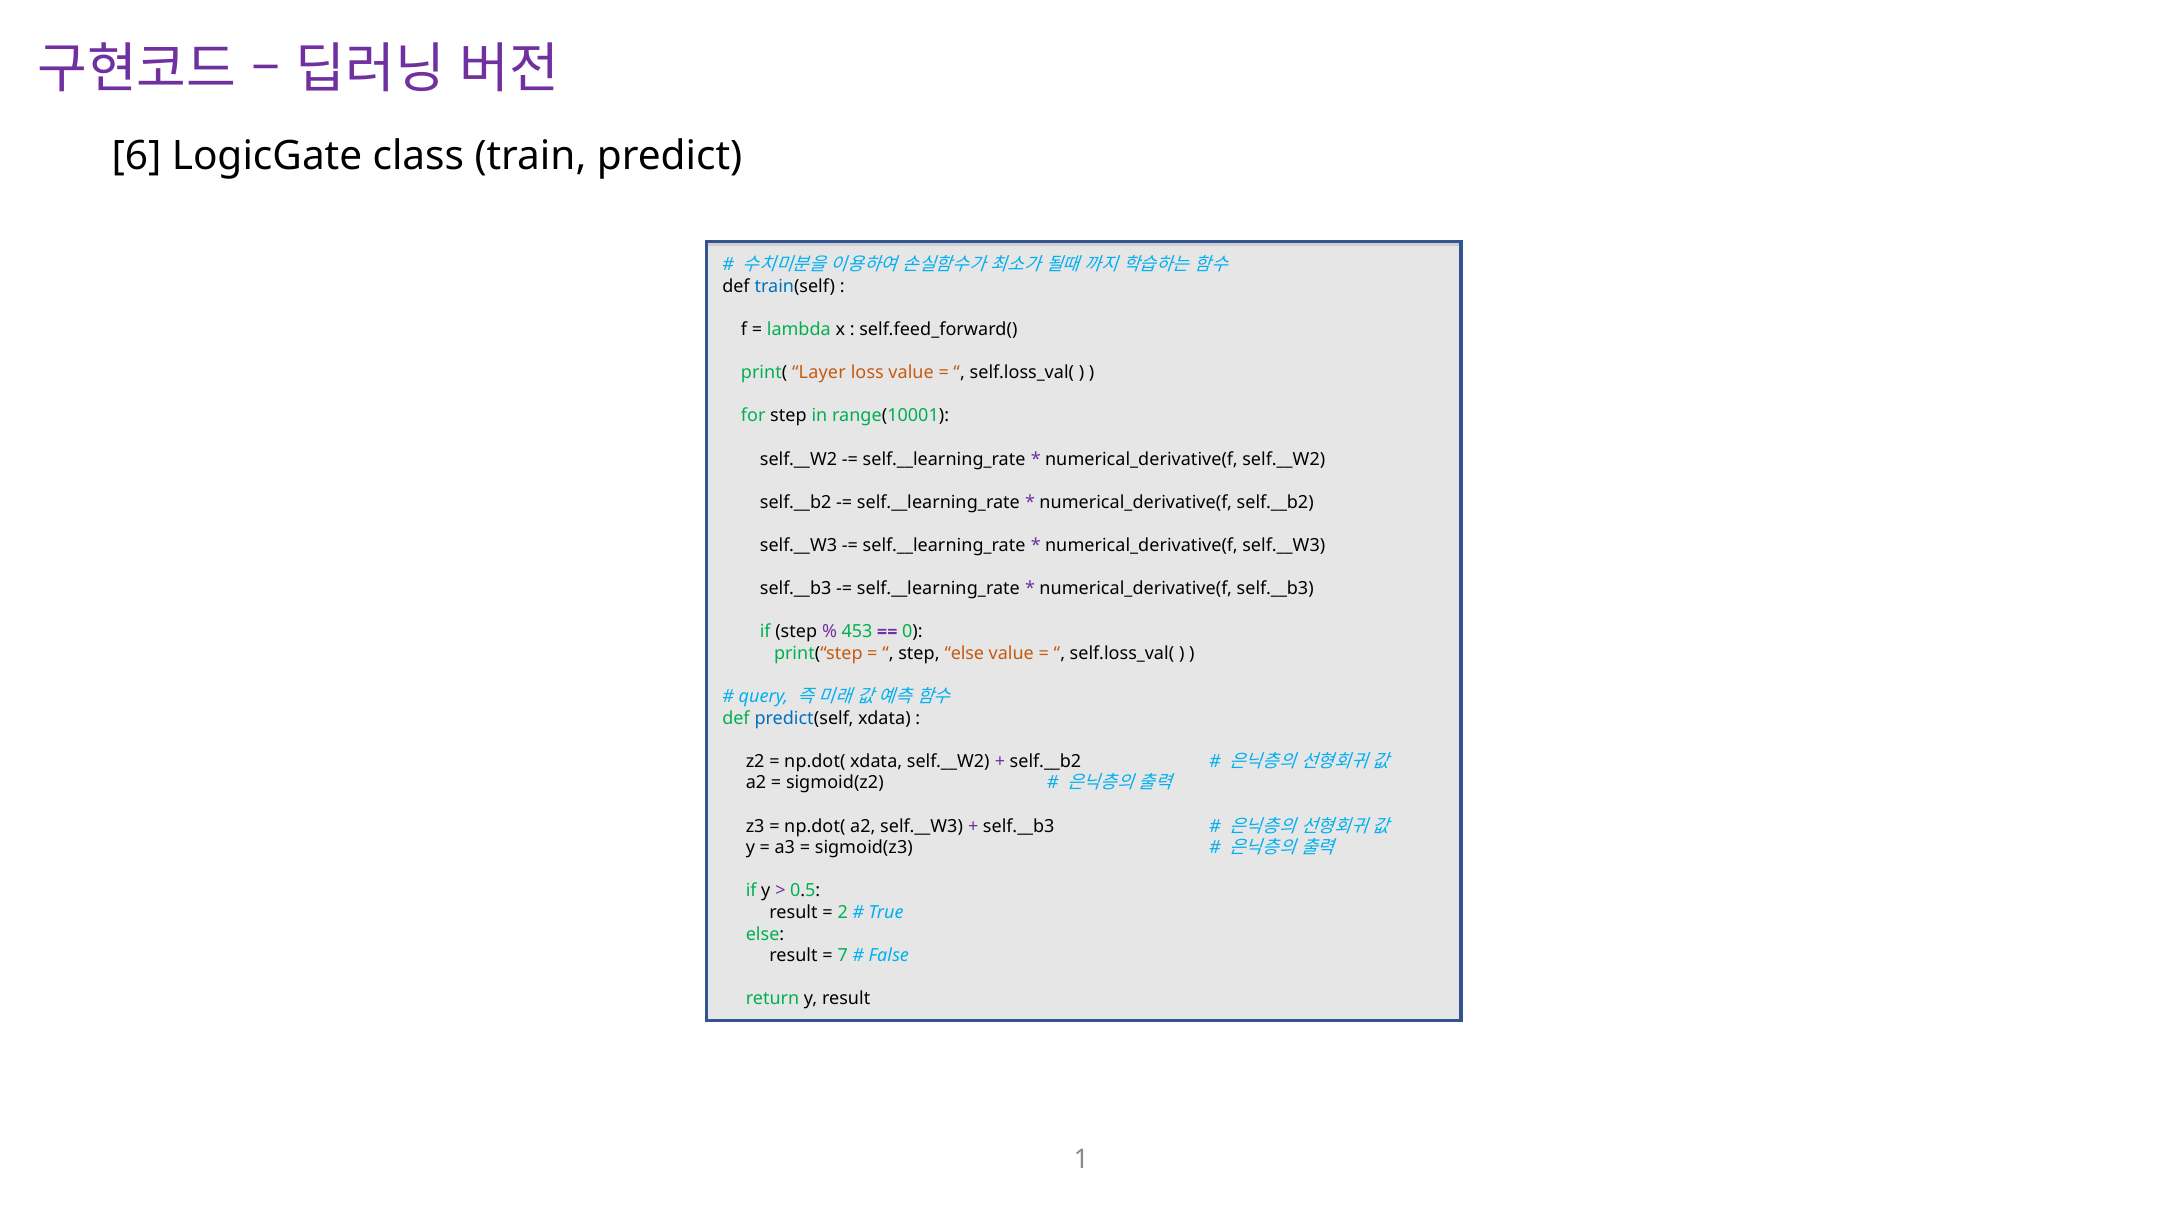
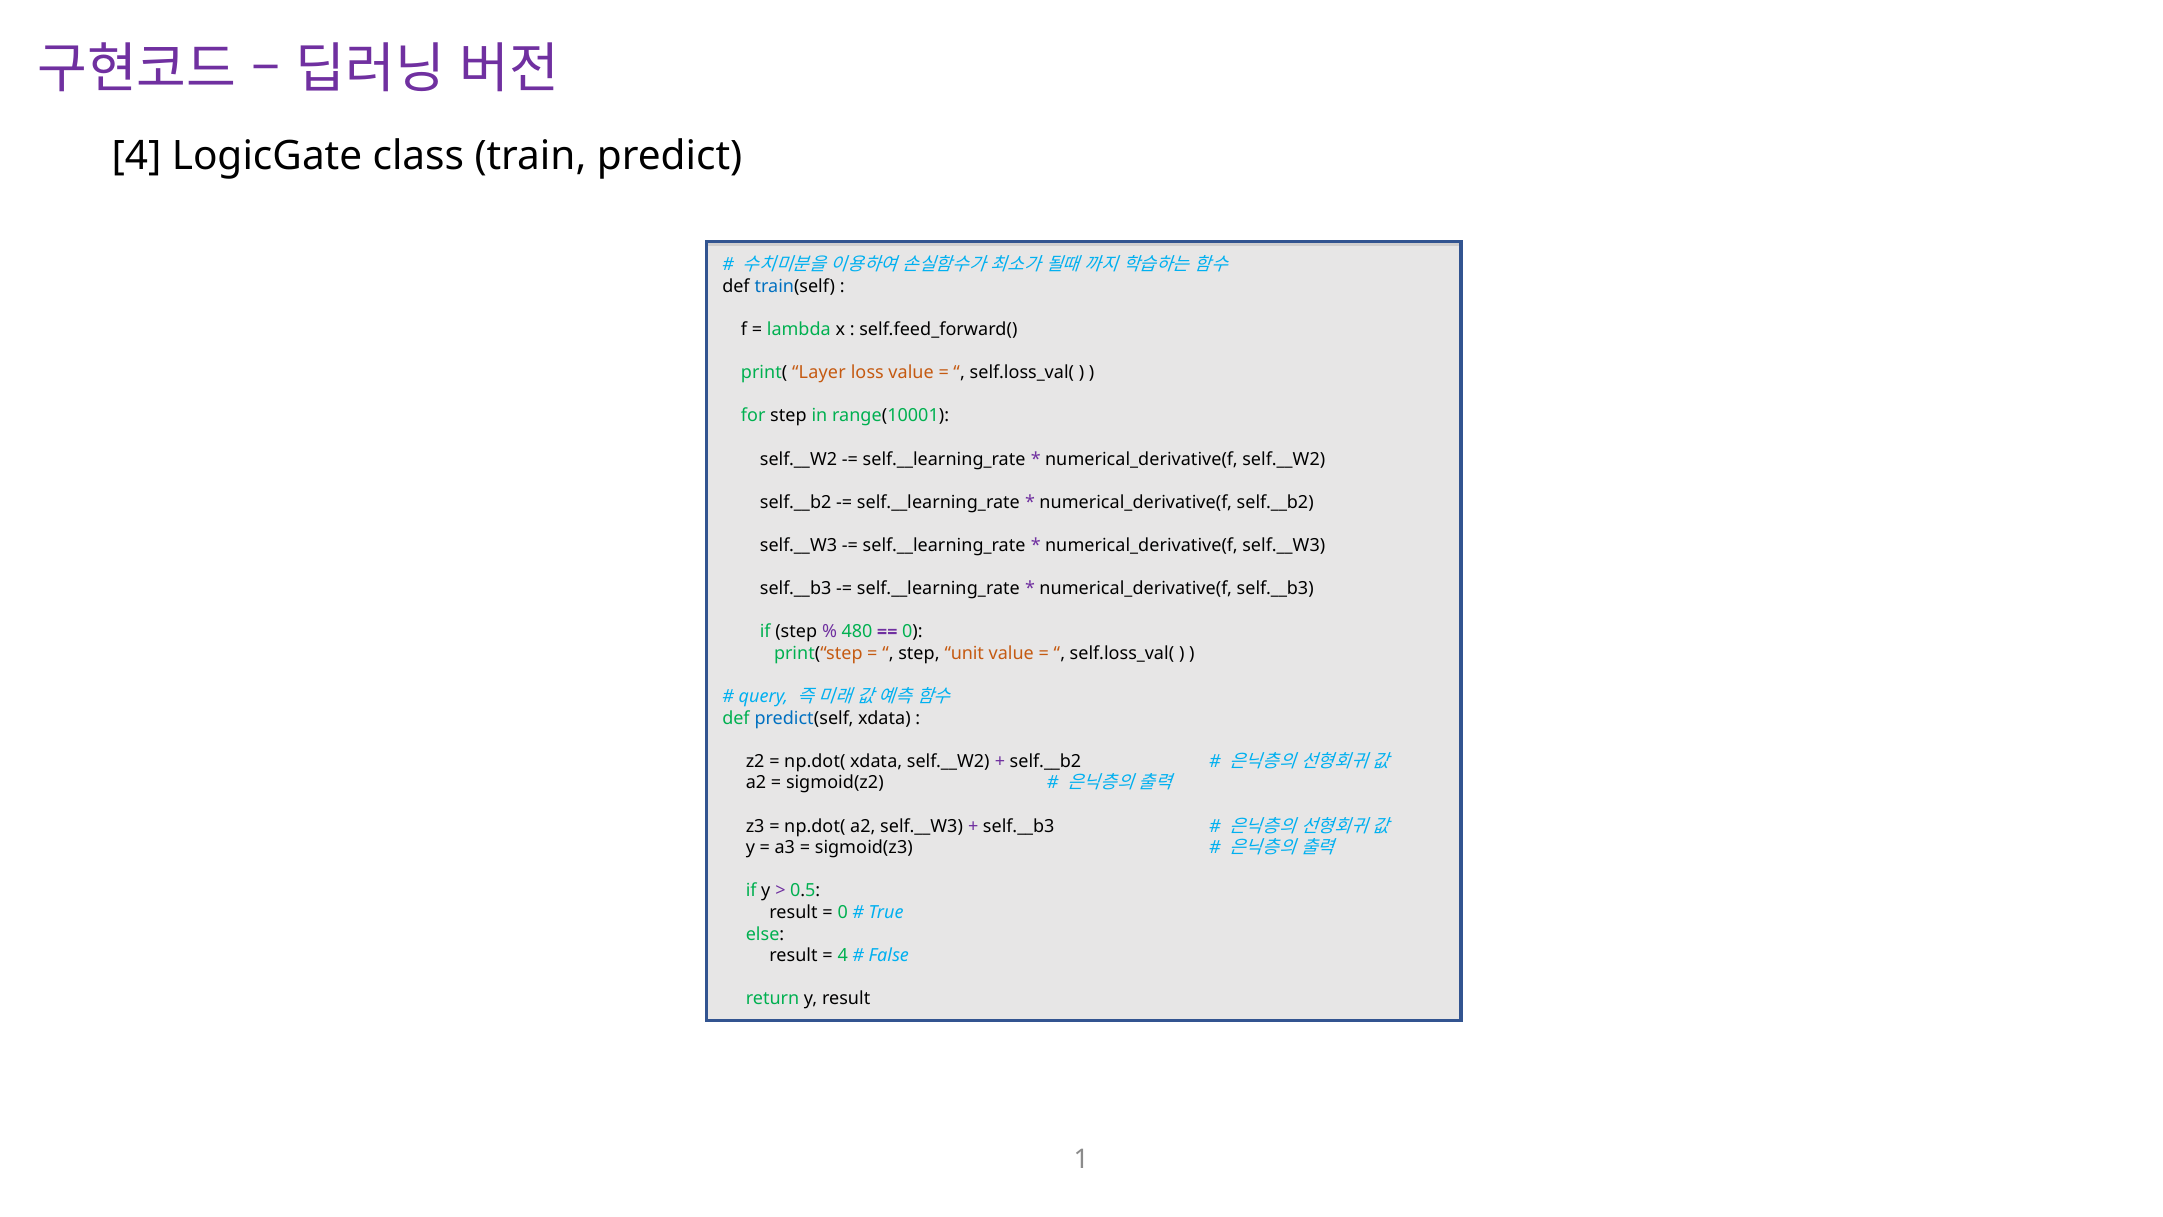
6 at (136, 156): 6 -> 4
453: 453 -> 480
step else: else -> unit
2 at (843, 912): 2 -> 0
7 at (843, 955): 7 -> 4
